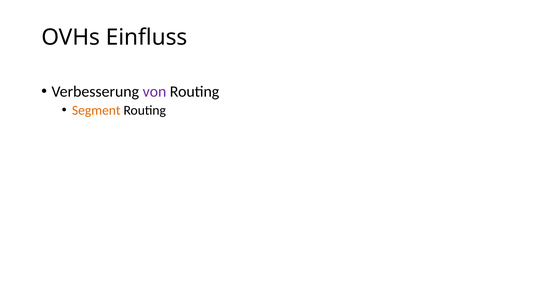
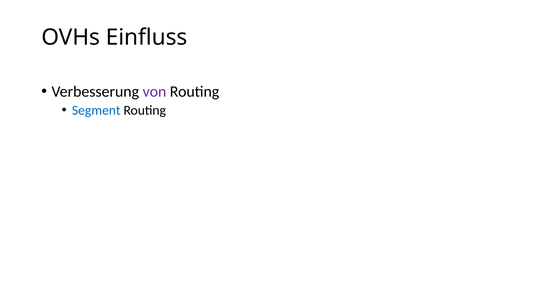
Segment colour: orange -> blue
